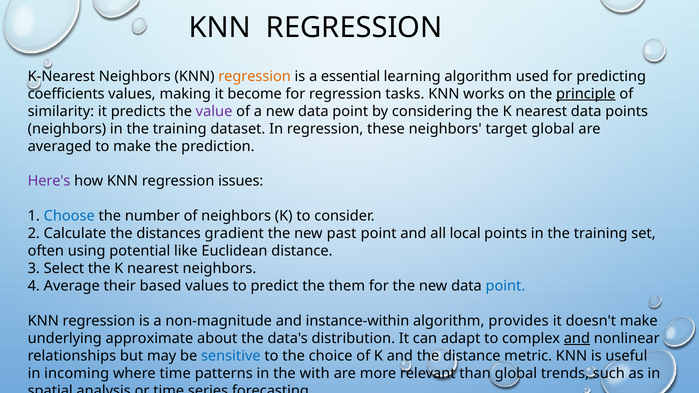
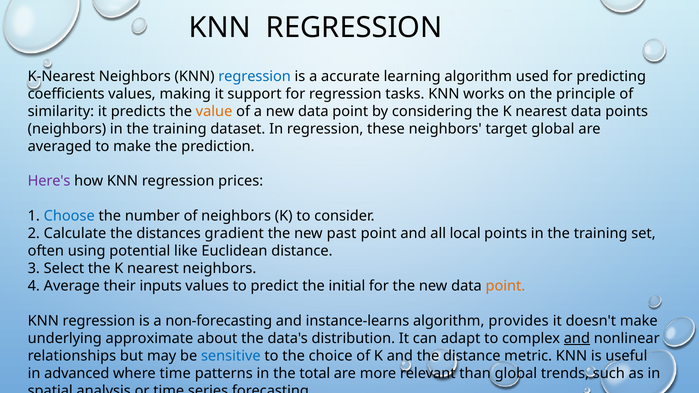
regression at (255, 76) colour: orange -> blue
essential: essential -> accurate
become: become -> support
principle underline: present -> none
value colour: purple -> orange
issues: issues -> prices
based: based -> inputs
them: them -> initial
point at (505, 286) colour: blue -> orange
non-magnitude: non-magnitude -> non-forecasting
instance-within: instance-within -> instance-learns
incoming: incoming -> advanced
with: with -> total
